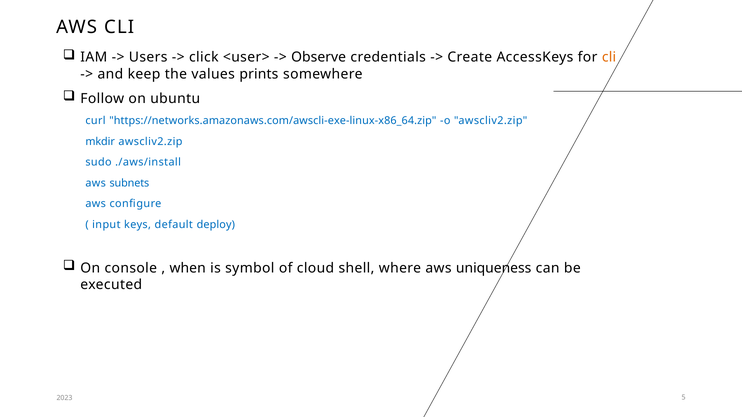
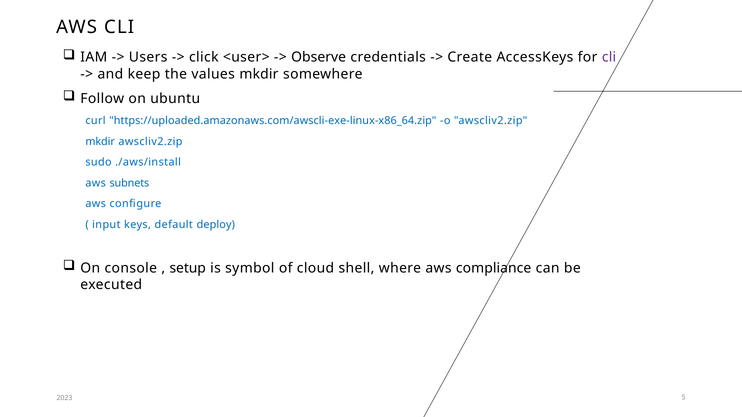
cli at (609, 57) colour: orange -> purple
values prints: prints -> mkdir
https://networks.amazonaws.com/awscli-exe-linux-x86_64.zip: https://networks.amazonaws.com/awscli-exe-linux-x86_64.zip -> https://uploaded.amazonaws.com/awscli-exe-linux-x86_64.zip
when: when -> setup
uniqueness: uniqueness -> compliance
